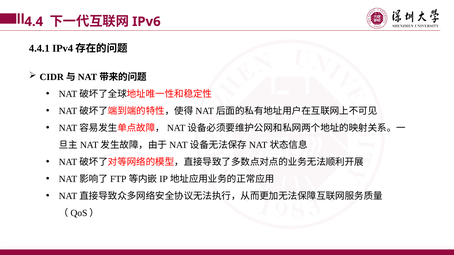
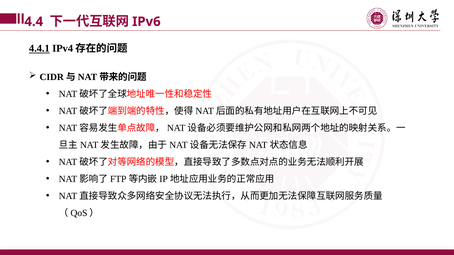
4.4.1 underline: none -> present
